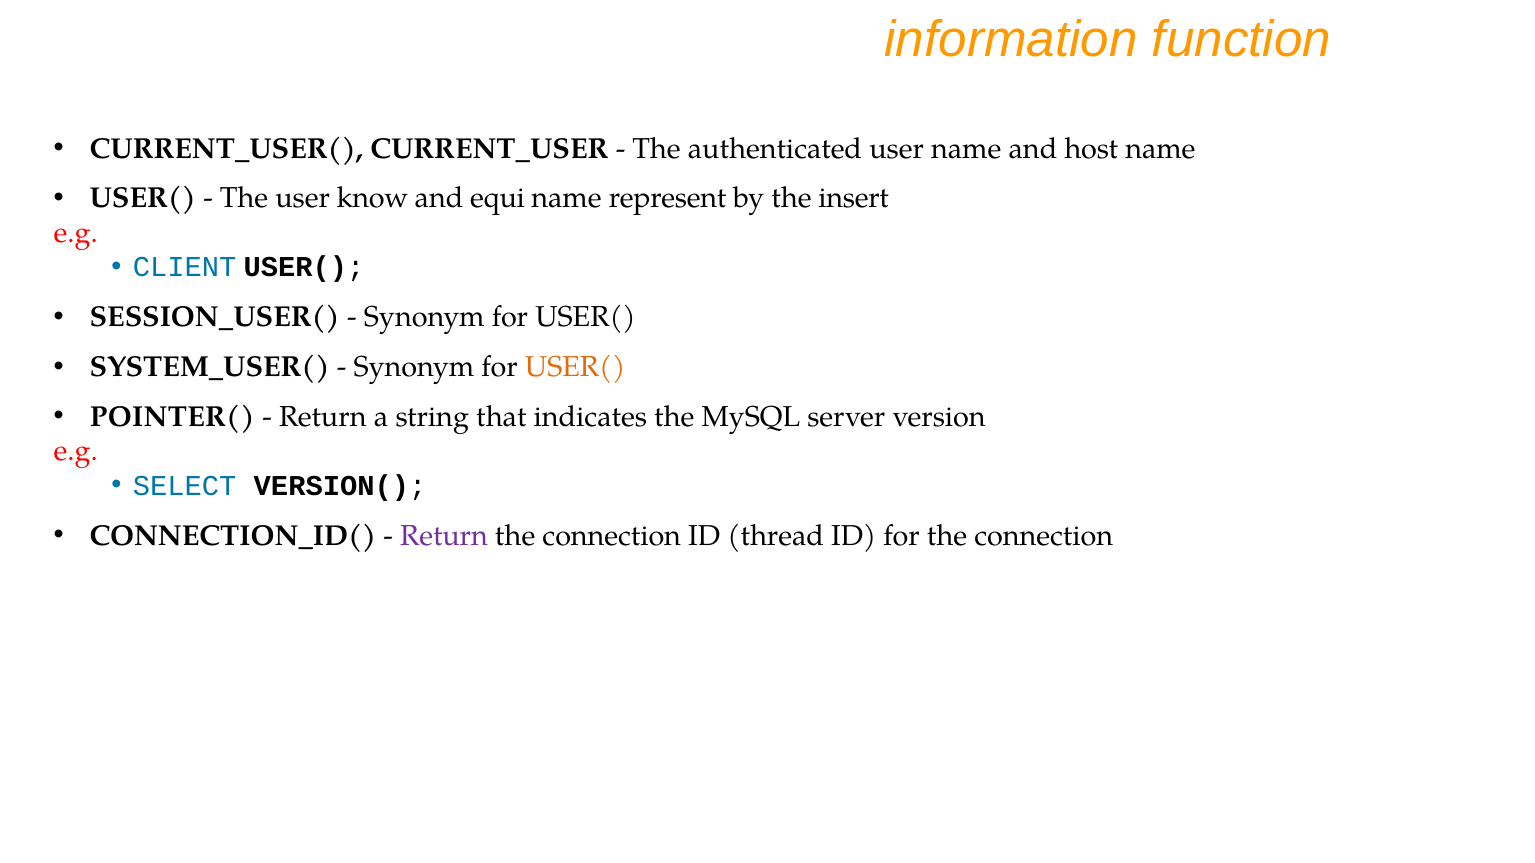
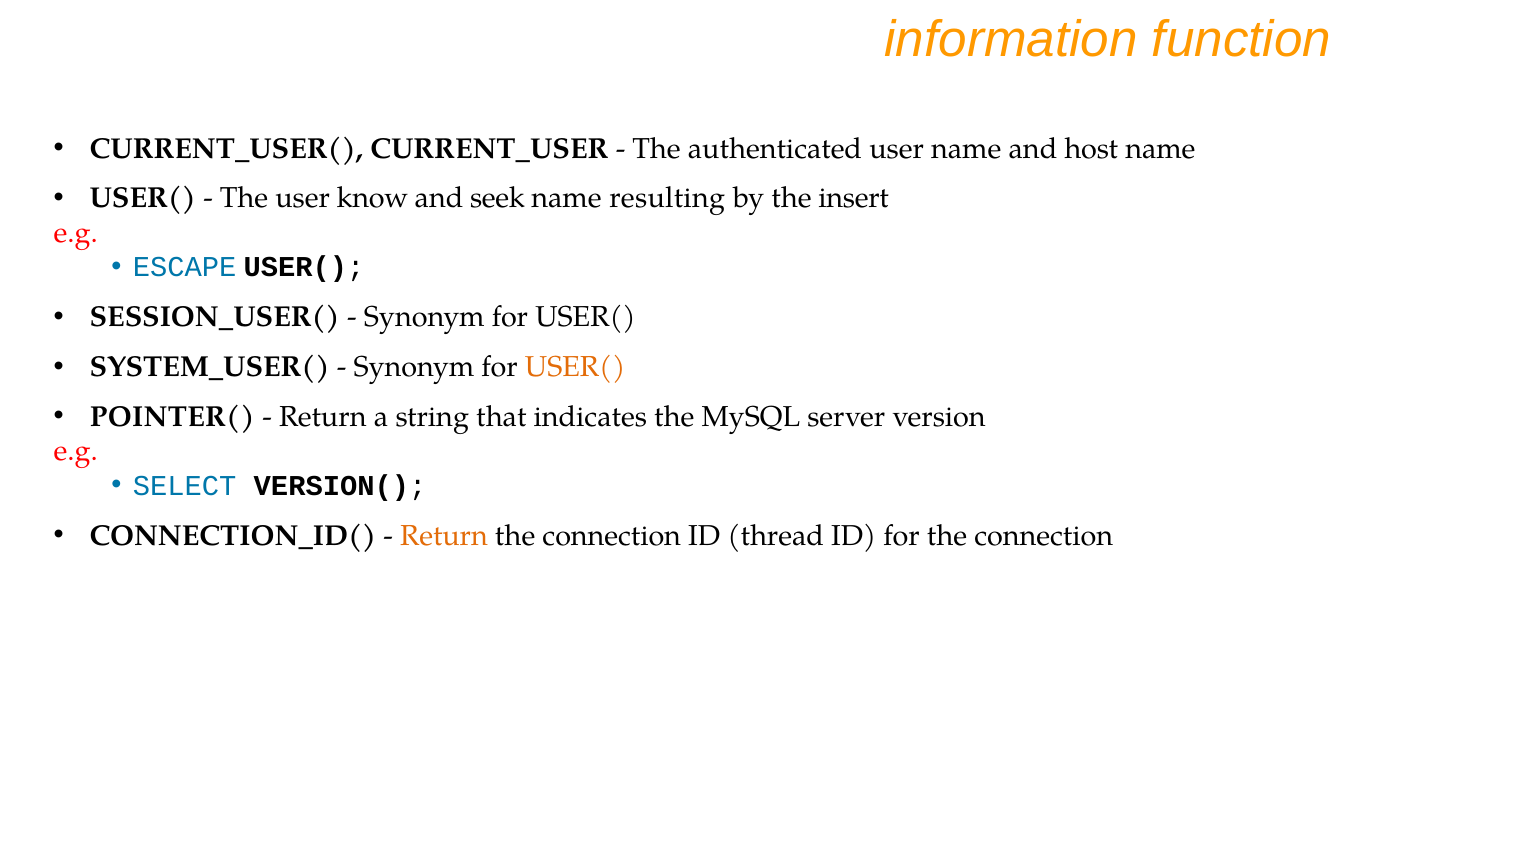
equi: equi -> seek
represent: represent -> resulting
CLIENT: CLIENT -> ESCAPE
Return at (444, 536) colour: purple -> orange
